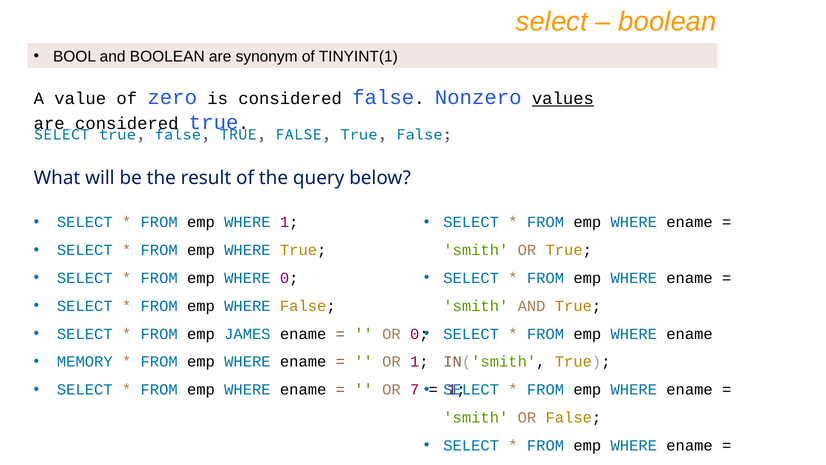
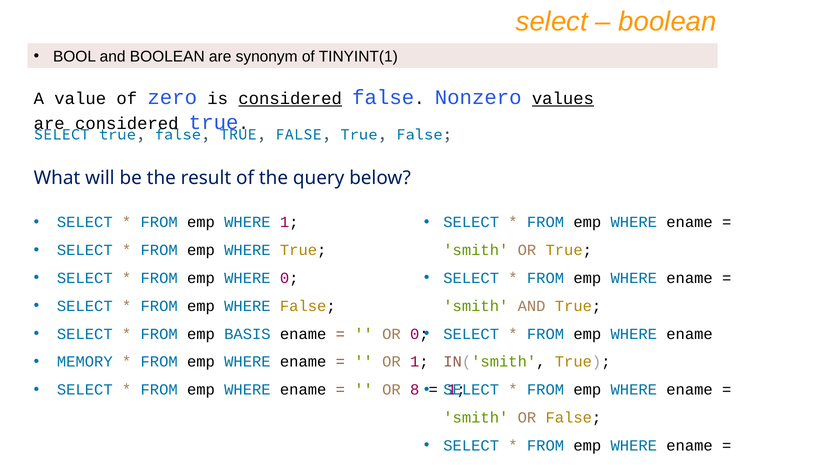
considered at (290, 99) underline: none -> present
JAMES: JAMES -> BASIS
7: 7 -> 8
